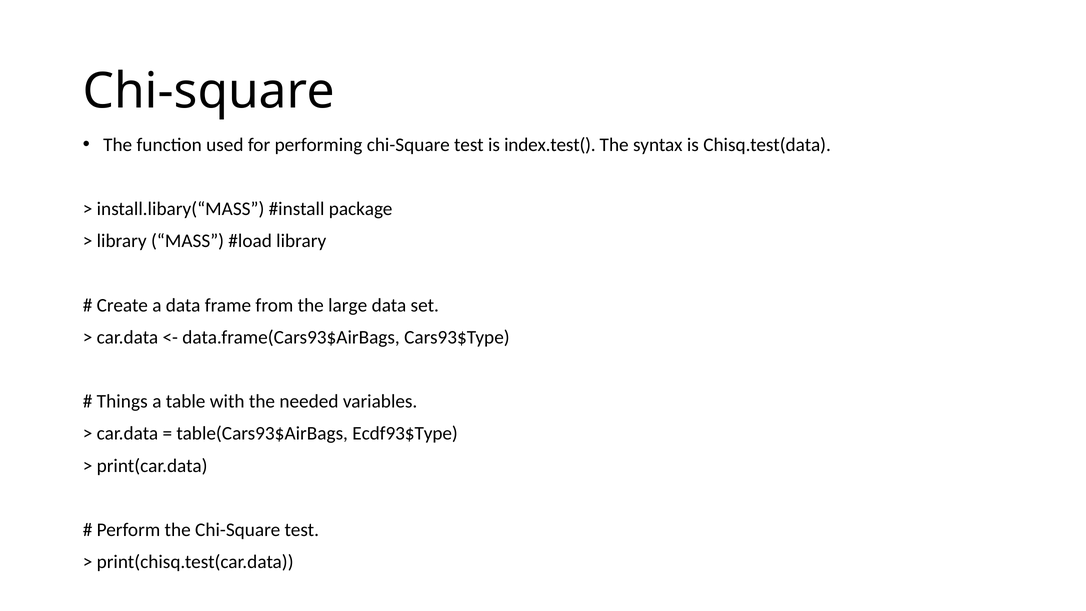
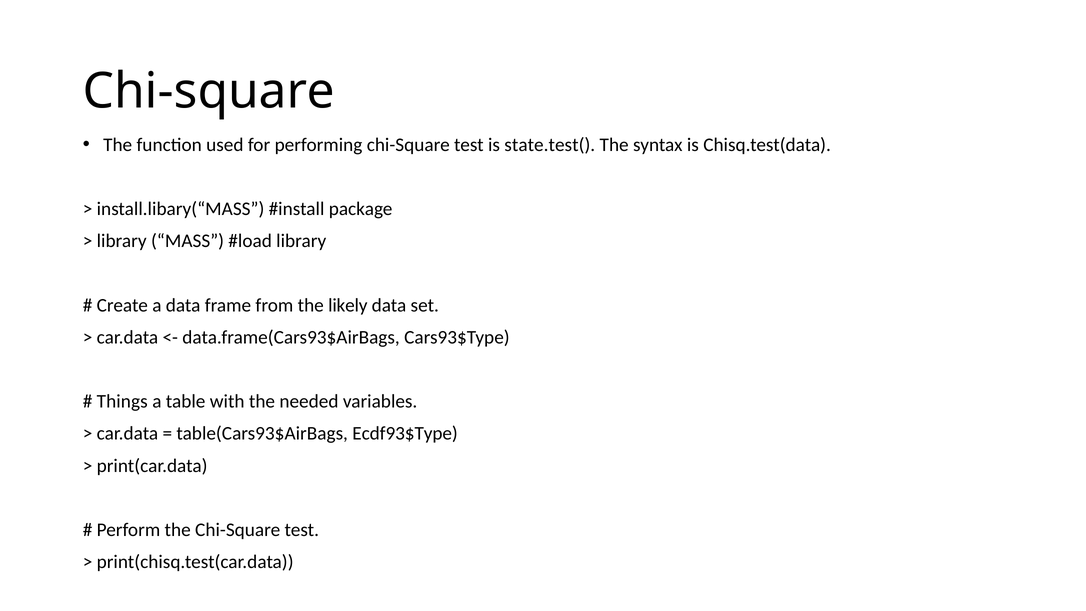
index.test(: index.test( -> state.test(
large: large -> likely
